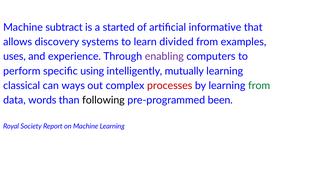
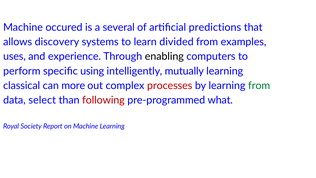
subtract: subtract -> occured
started: started -> several
informative: informative -> predictions
enabling colour: purple -> black
ways: ways -> more
words: words -> select
following colour: black -> red
been: been -> what
